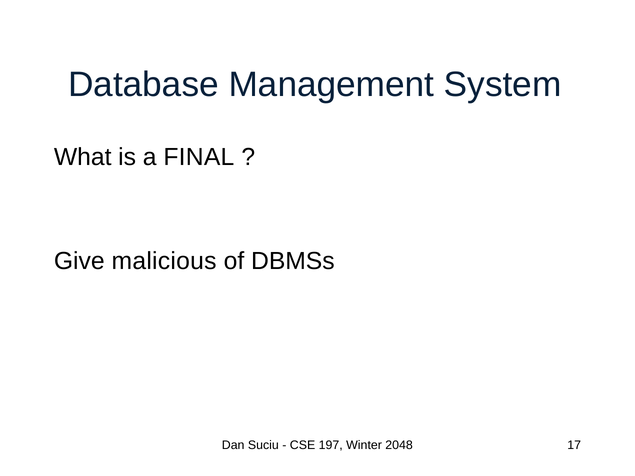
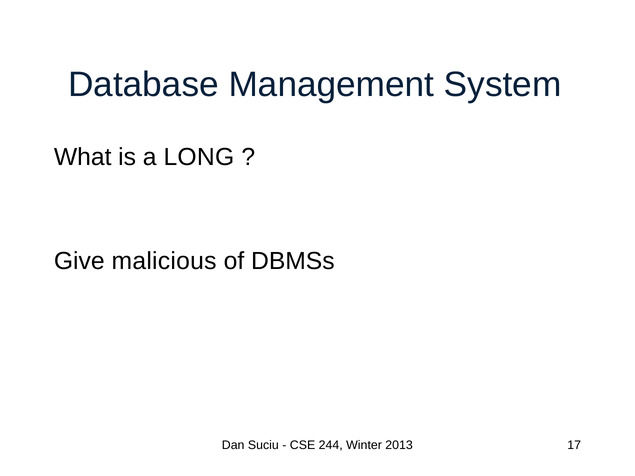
FINAL: FINAL -> LONG
197: 197 -> 244
2048: 2048 -> 2013
